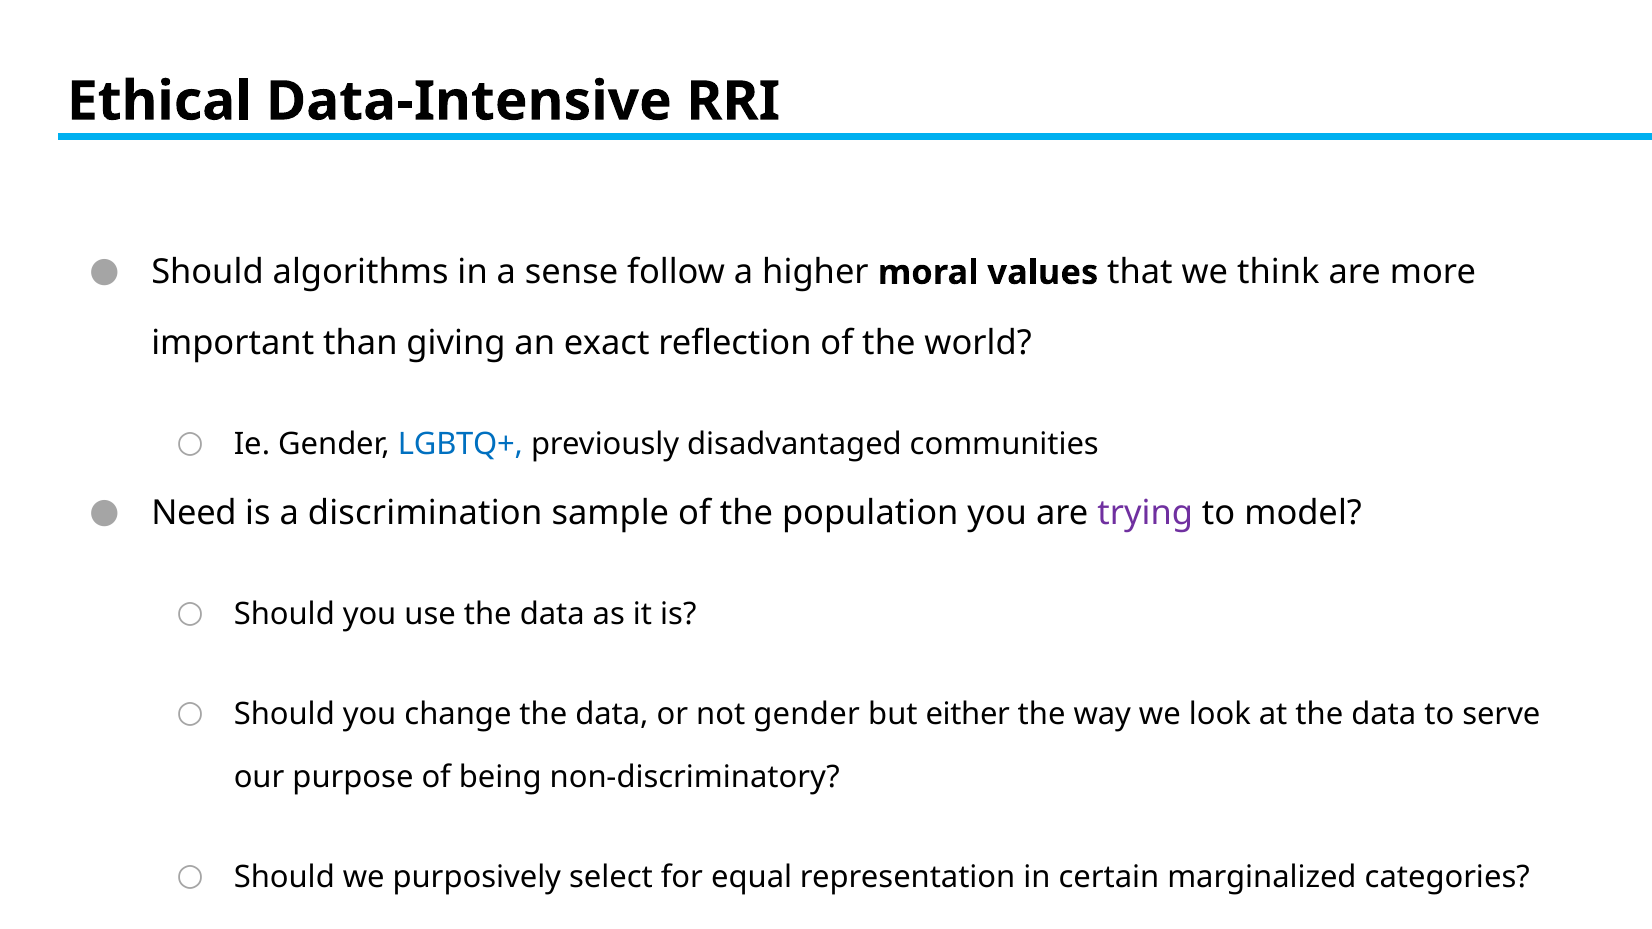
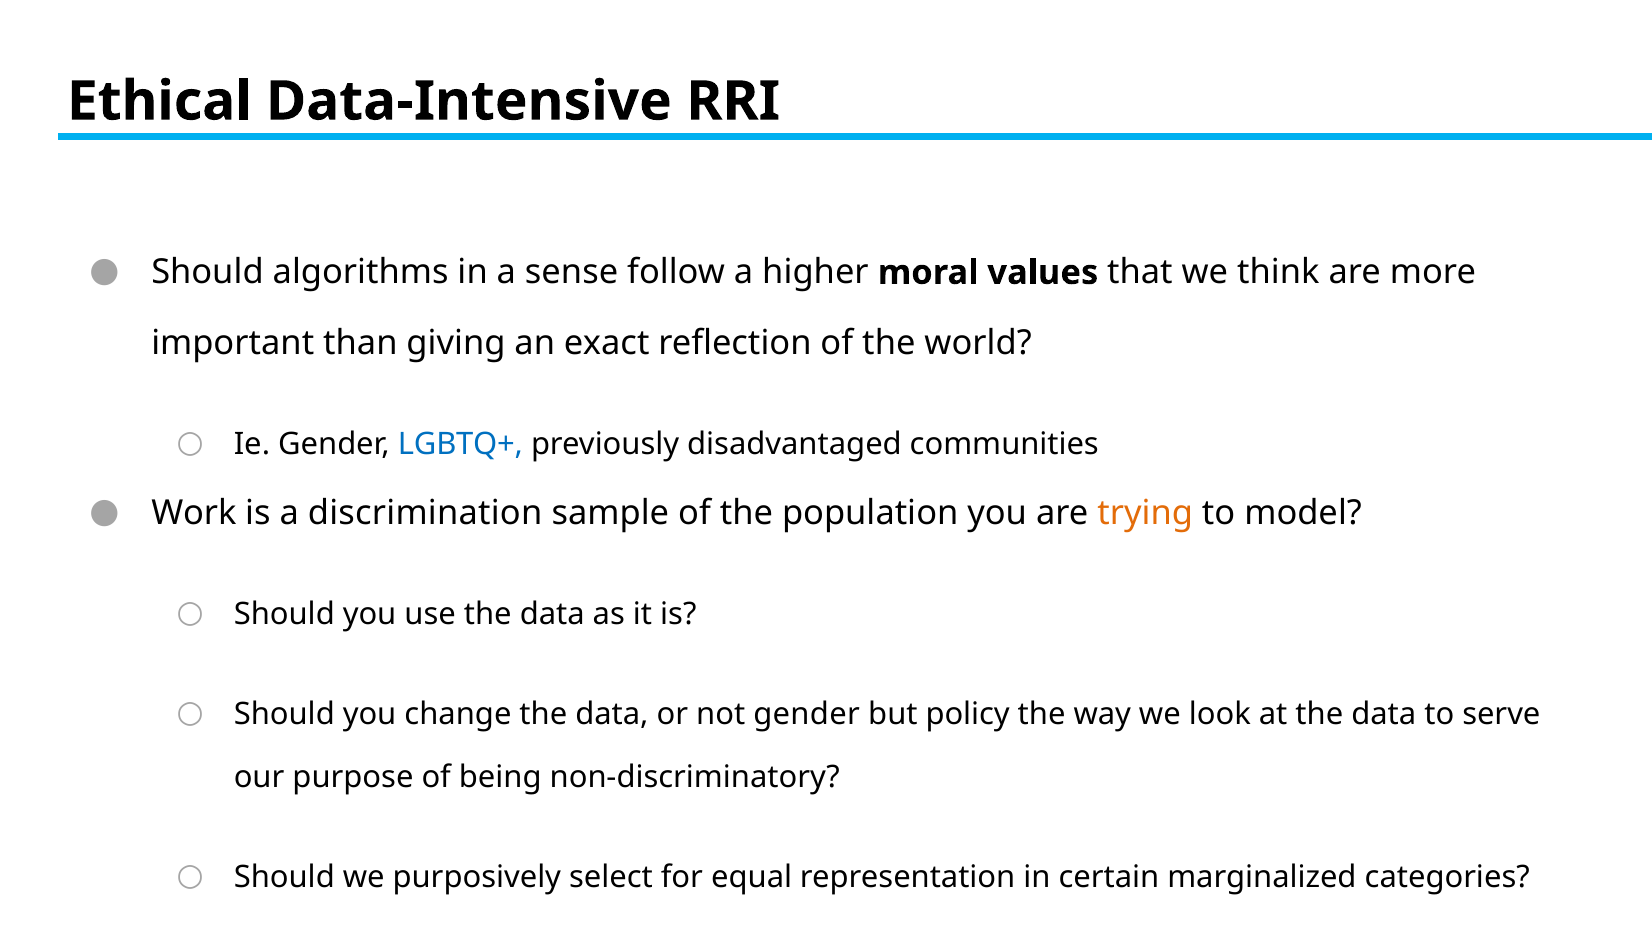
Need: Need -> Work
trying colour: purple -> orange
either: either -> policy
